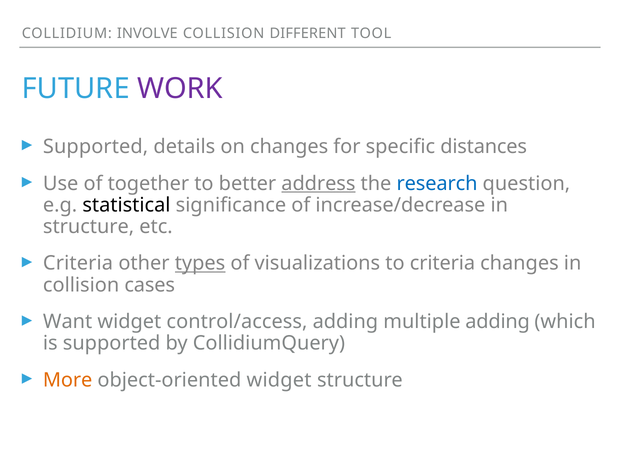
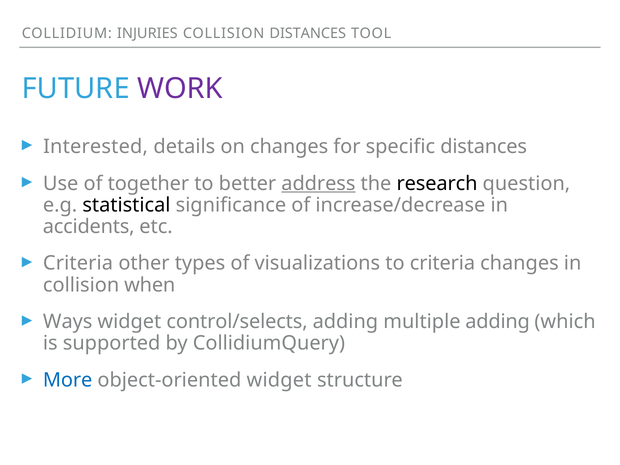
INVOLVE: INVOLVE -> INJURIES
COLLISION DIFFERENT: DIFFERENT -> DISTANCES
Supported at (96, 147): Supported -> Interested
research colour: blue -> black
structure at (89, 227): structure -> accidents
types underline: present -> none
cases: cases -> when
Want: Want -> Ways
control/access: control/access -> control/selects
More colour: orange -> blue
